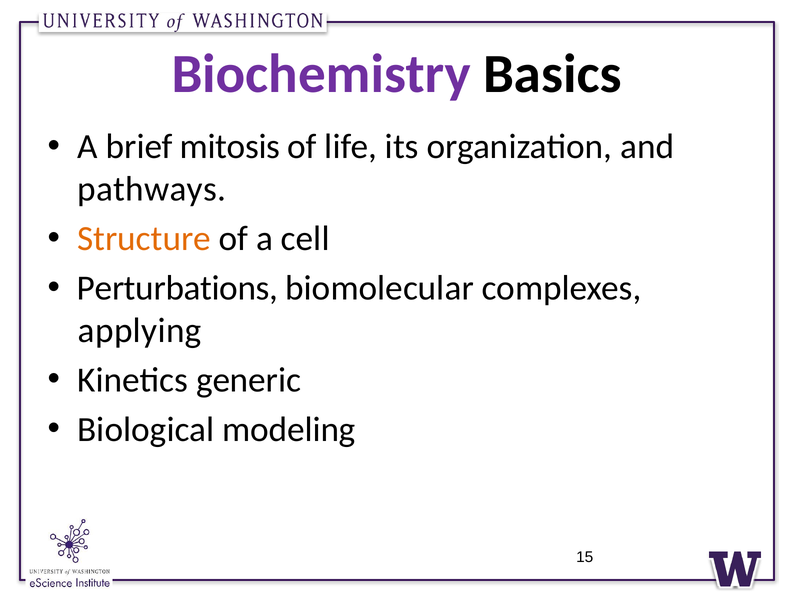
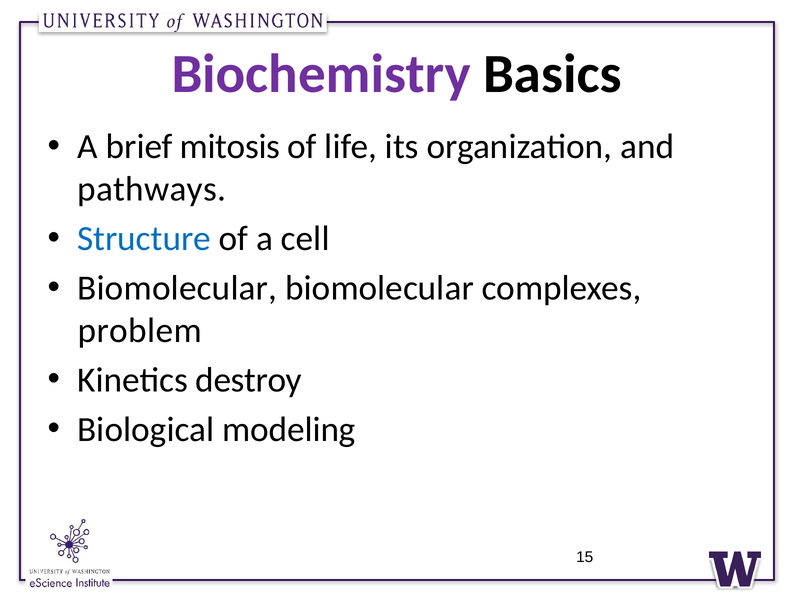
Structure colour: orange -> blue
Perturbations at (178, 288): Perturbations -> Biomolecular
applying: applying -> problem
generic: generic -> destroy
